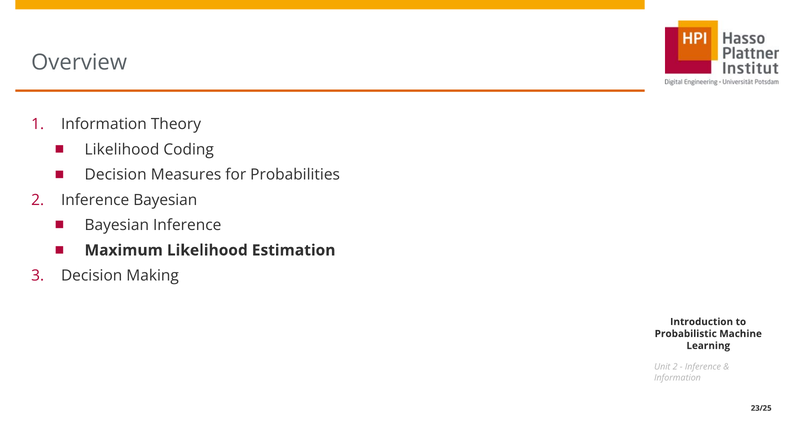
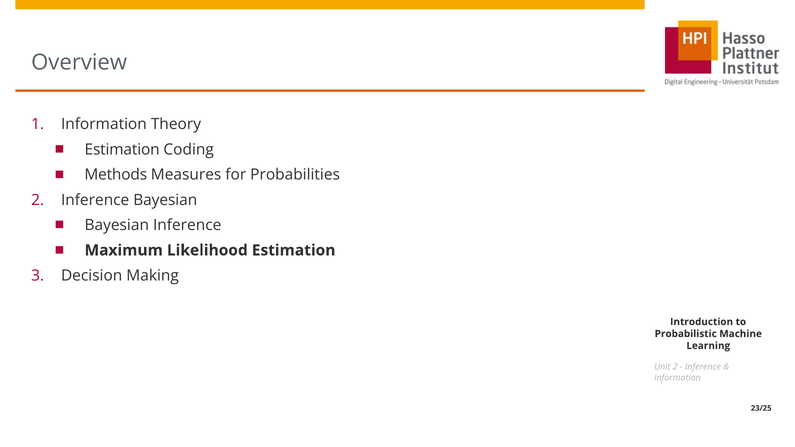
Likelihood at (122, 150): Likelihood -> Estimation
Decision at (116, 175): Decision -> Methods
